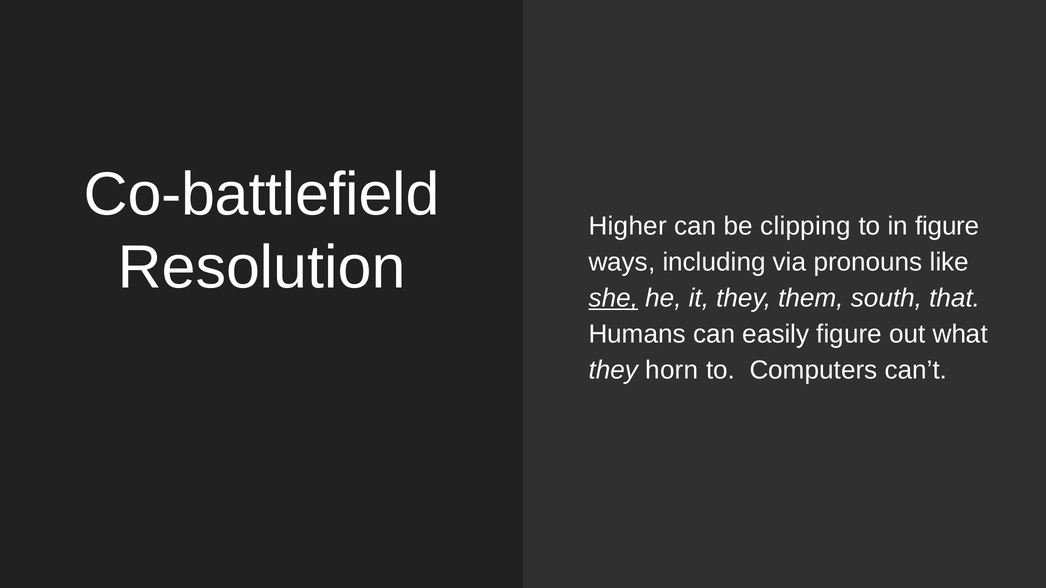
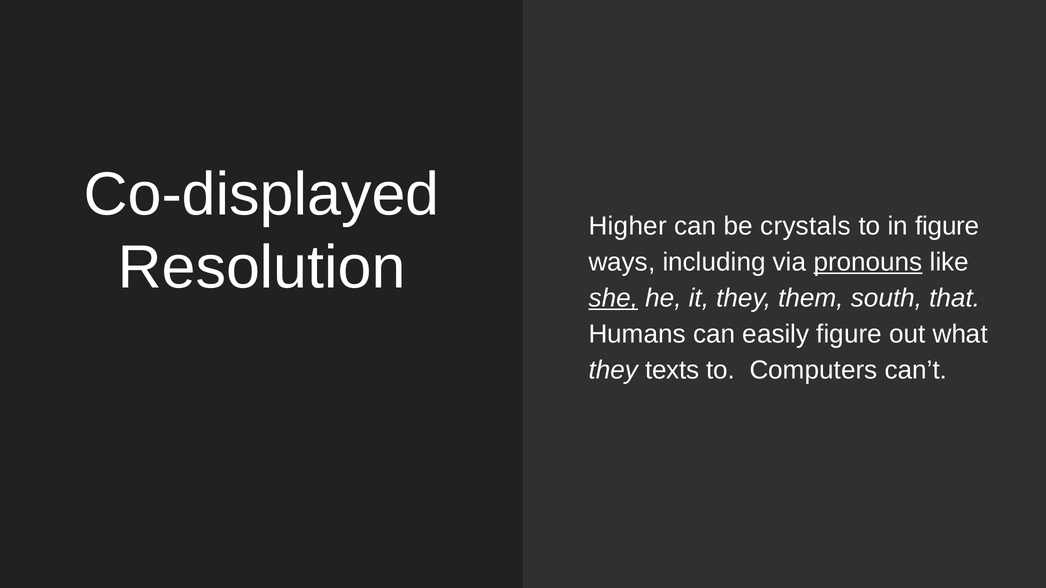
Co-battlefield: Co-battlefield -> Co-displayed
clipping: clipping -> crystals
pronouns underline: none -> present
horn: horn -> texts
